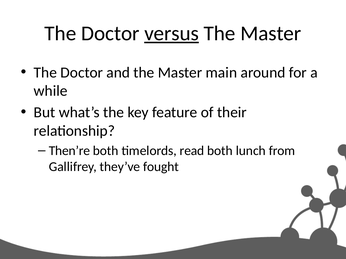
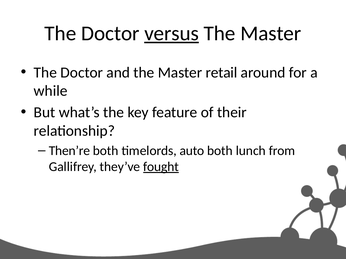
main: main -> retail
read: read -> auto
fought underline: none -> present
